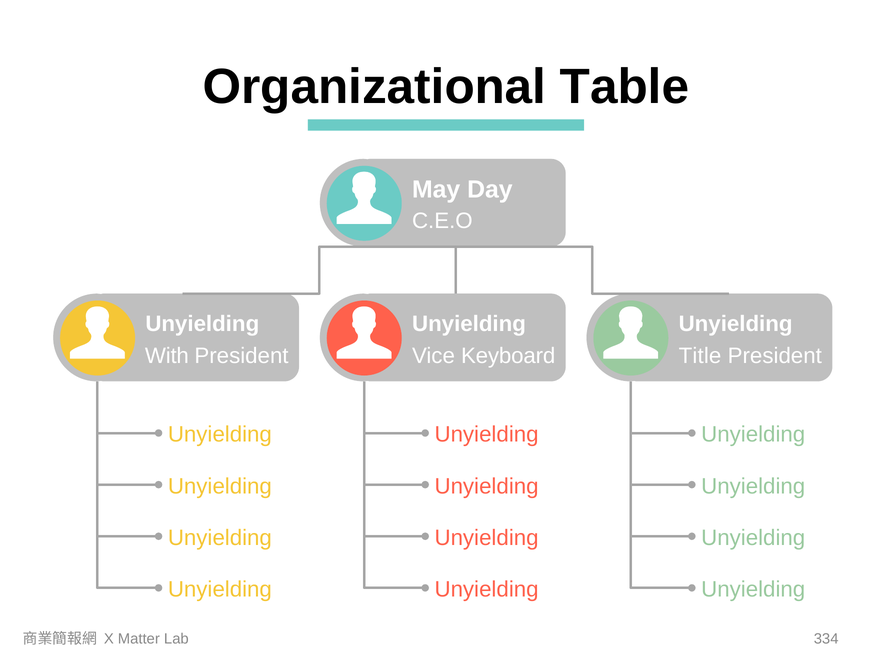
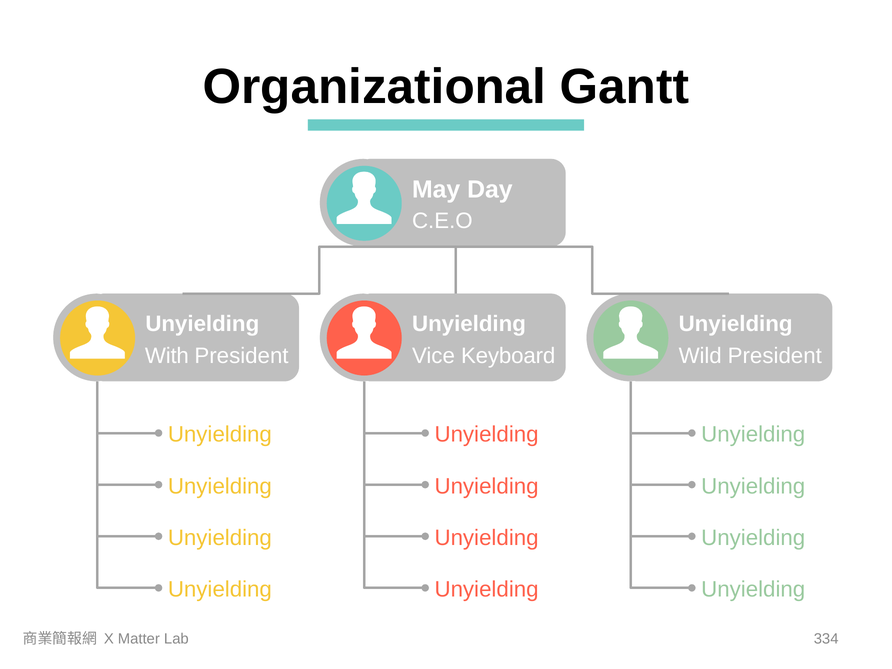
Table: Table -> Gantt
Title: Title -> Wild
